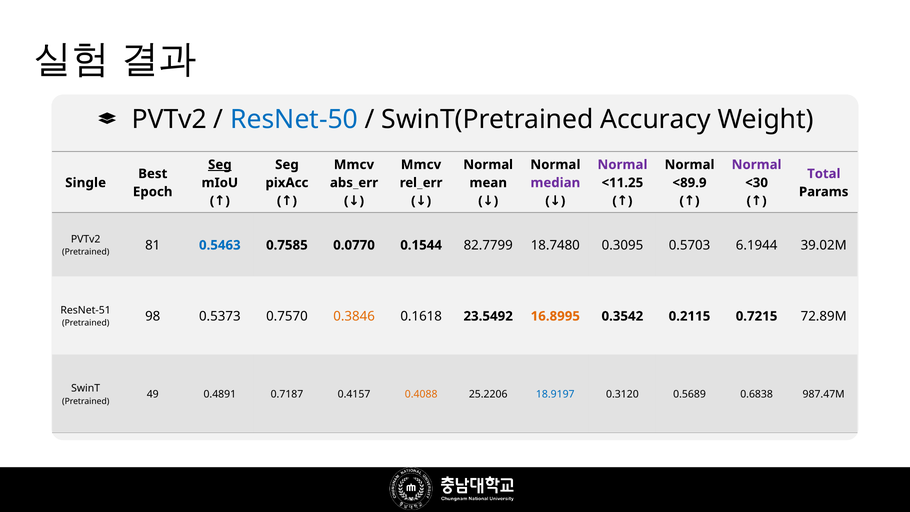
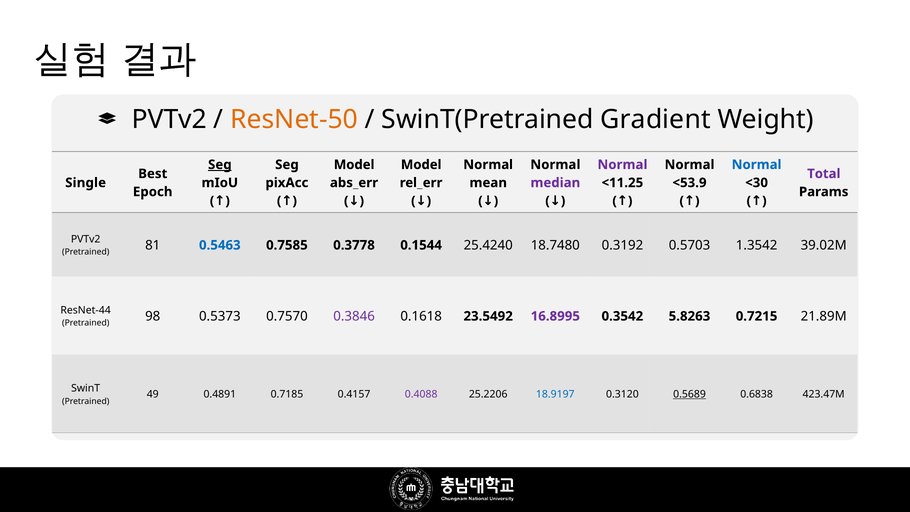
ResNet-50 colour: blue -> orange
Accuracy: Accuracy -> Gradient
Mmcv at (354, 165): Mmcv -> Model
Mmcv at (421, 165): Mmcv -> Model
Normal at (757, 165) colour: purple -> blue
<89.9: <89.9 -> <53.9
0.0770: 0.0770 -> 0.3778
82.7799: 82.7799 -> 25.4240
0.3095: 0.3095 -> 0.3192
6.1944: 6.1944 -> 1.3542
ResNet-51: ResNet-51 -> ResNet-44
0.3846 colour: orange -> purple
16.8995 colour: orange -> purple
0.2115: 0.2115 -> 5.8263
72.89M: 72.89M -> 21.89M
0.7187: 0.7187 -> 0.7185
0.4088 colour: orange -> purple
0.5689 underline: none -> present
987.47M: 987.47M -> 423.47M
